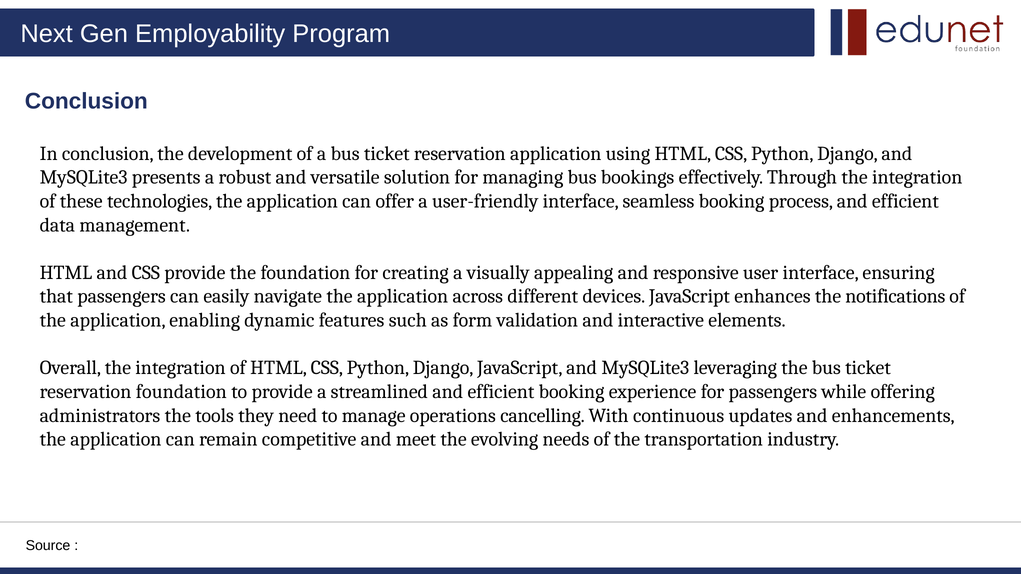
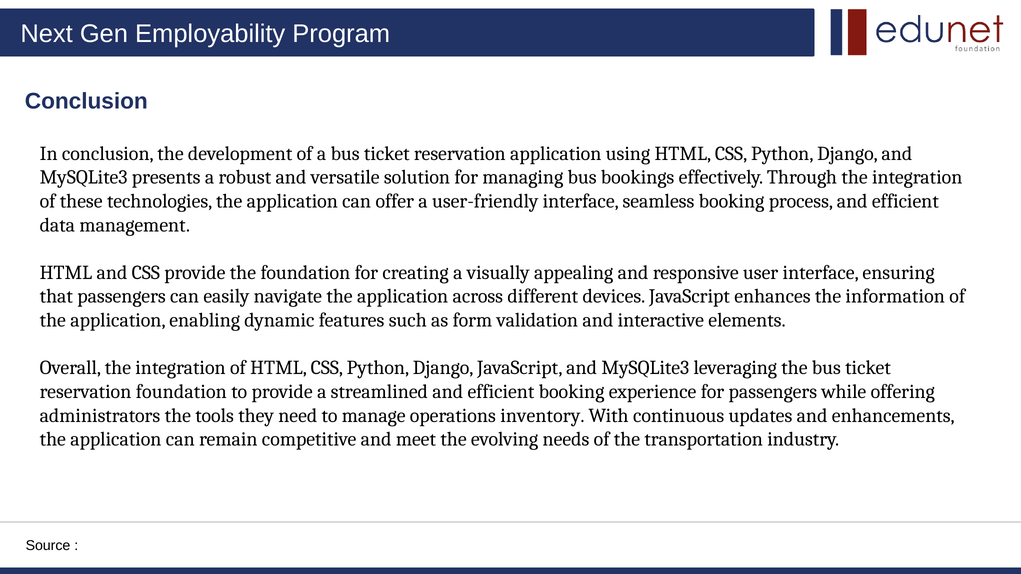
notifications: notifications -> information
cancelling: cancelling -> inventory
